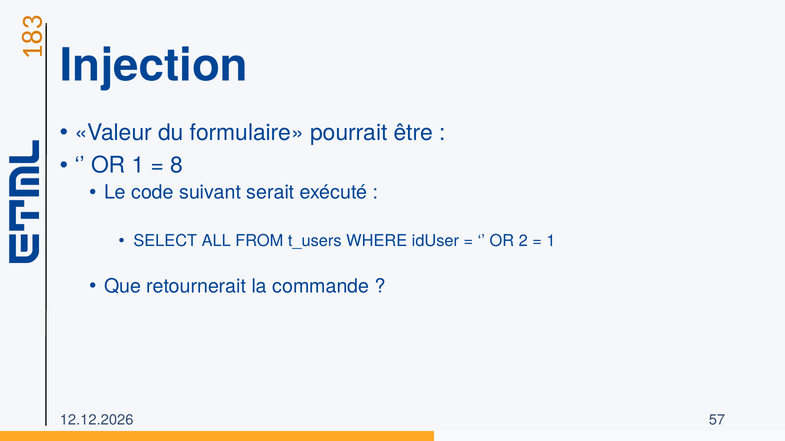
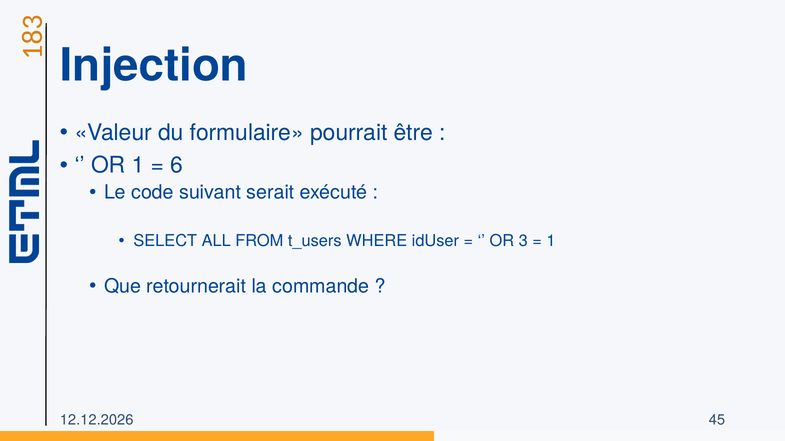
8 at (177, 166): 8 -> 6
OR 2: 2 -> 3
57: 57 -> 45
